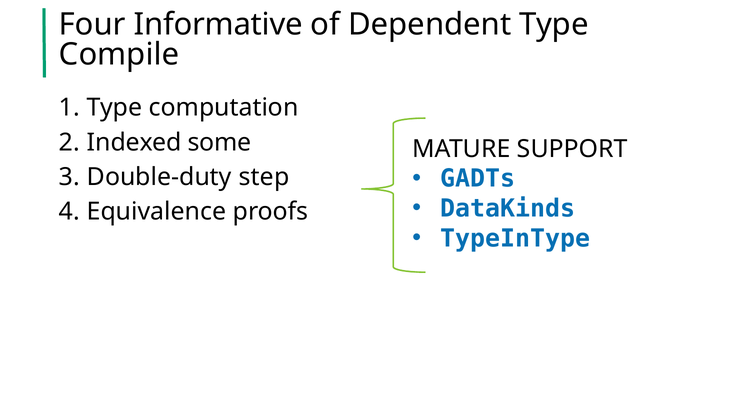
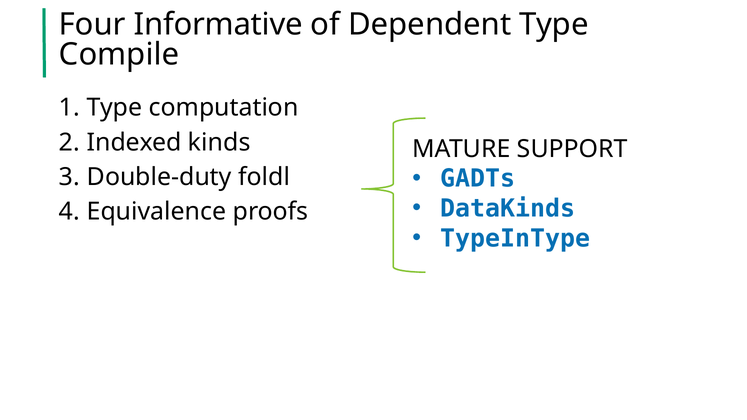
some: some -> kinds
step: step -> foldl
